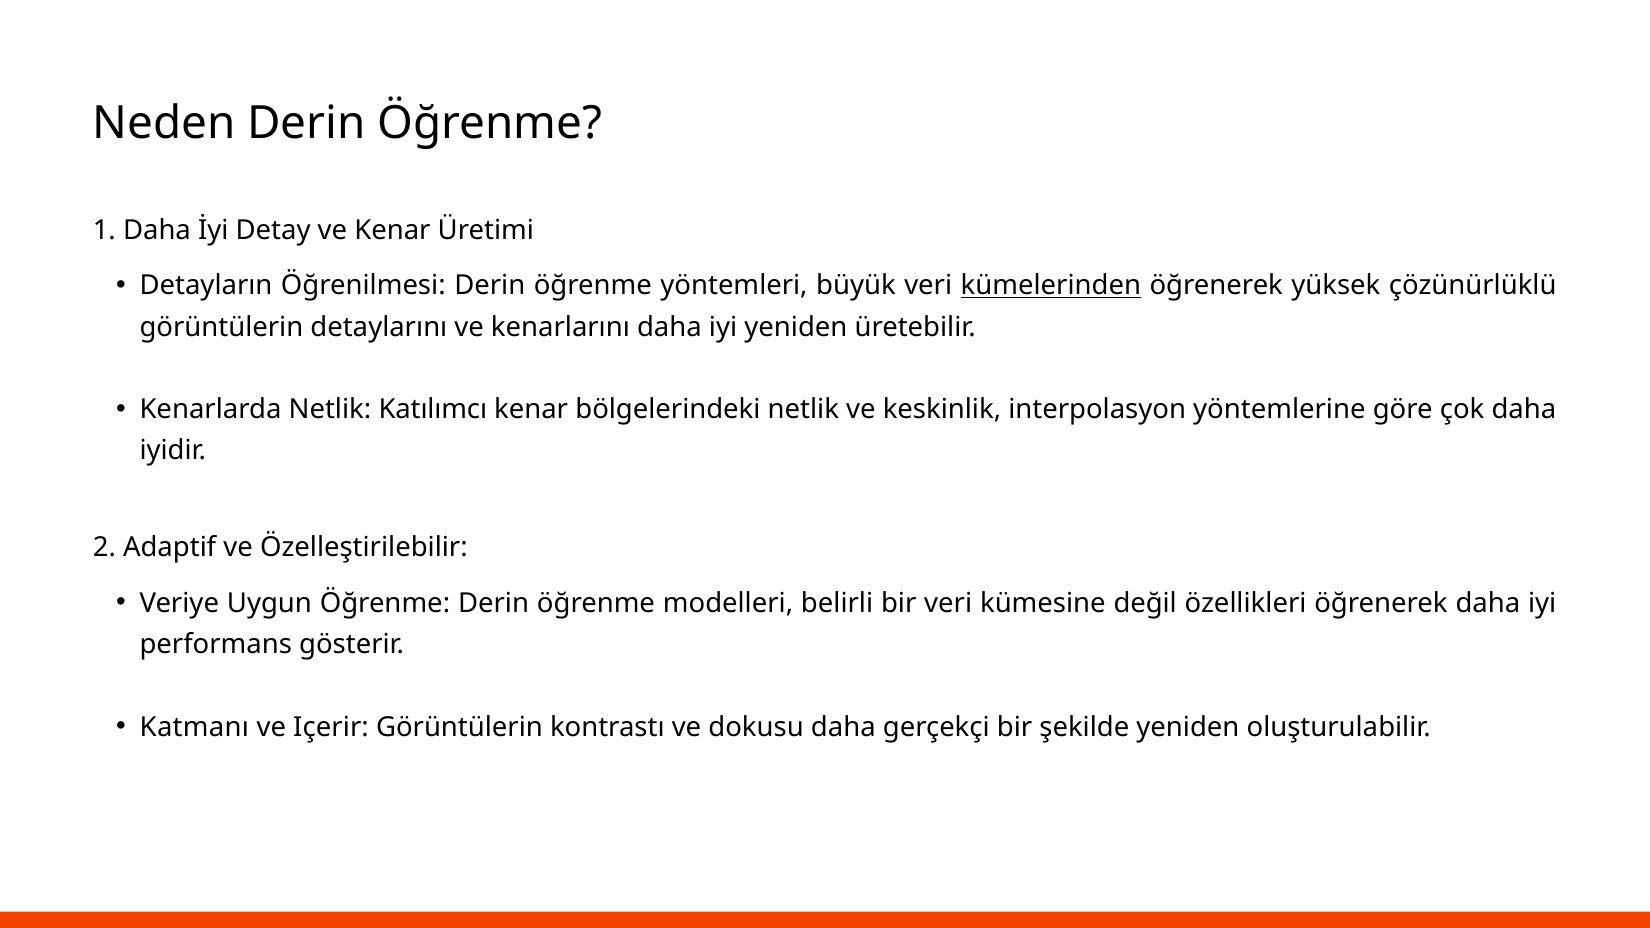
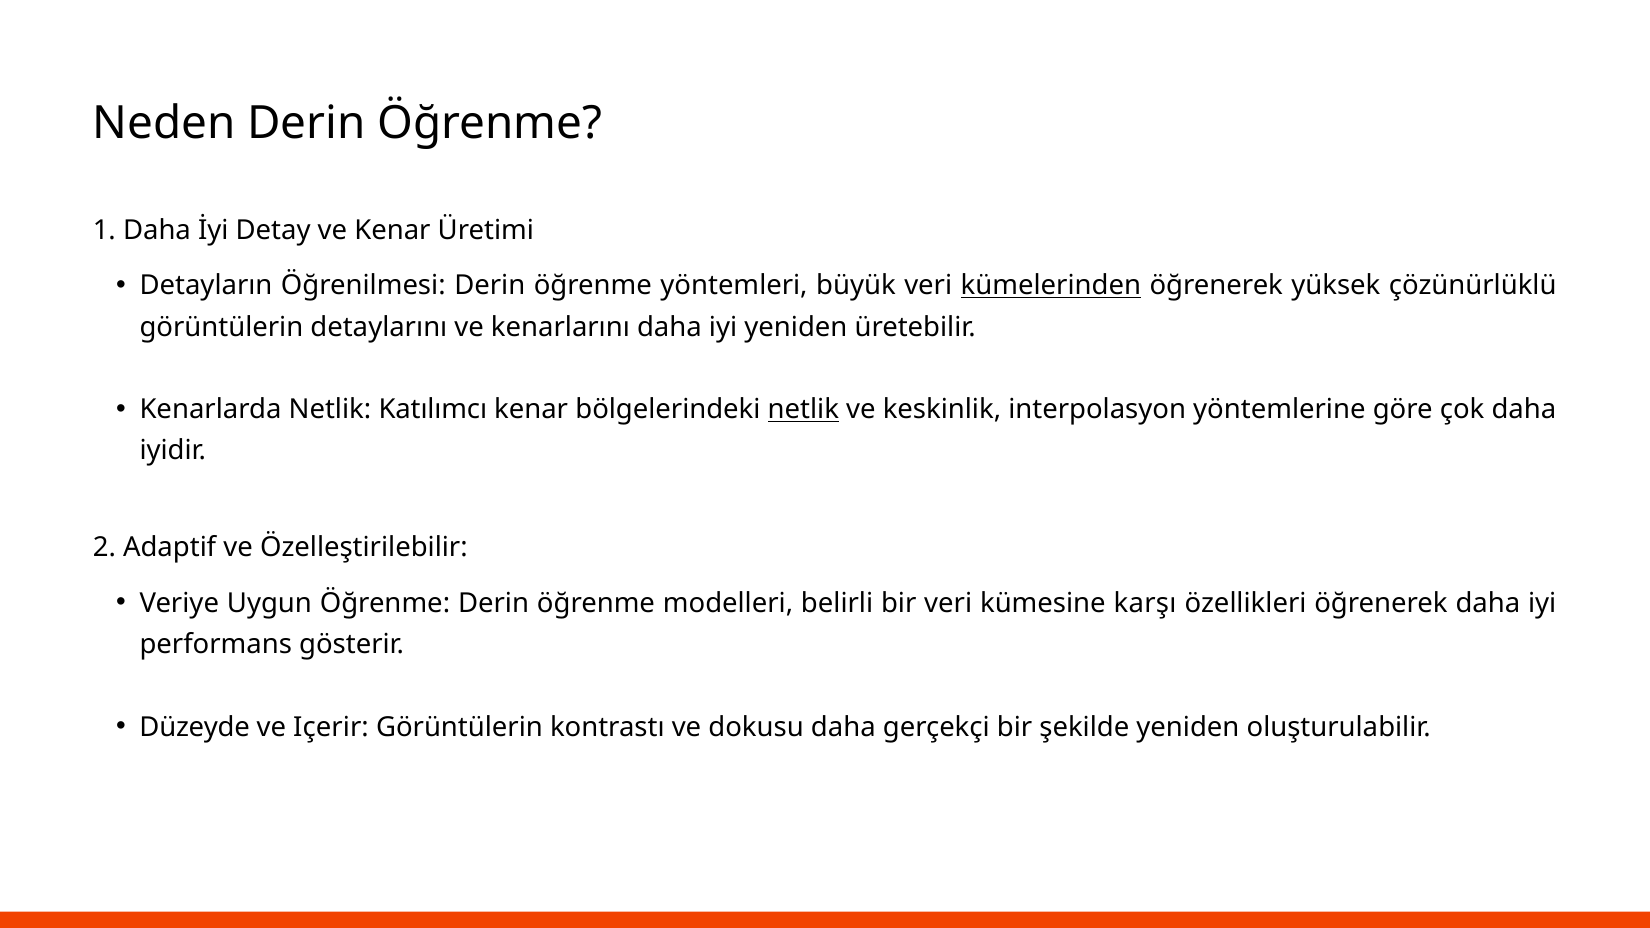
netlik at (803, 410) underline: none -> present
değil: değil -> karşı
Katmanı: Katmanı -> Düzeyde
